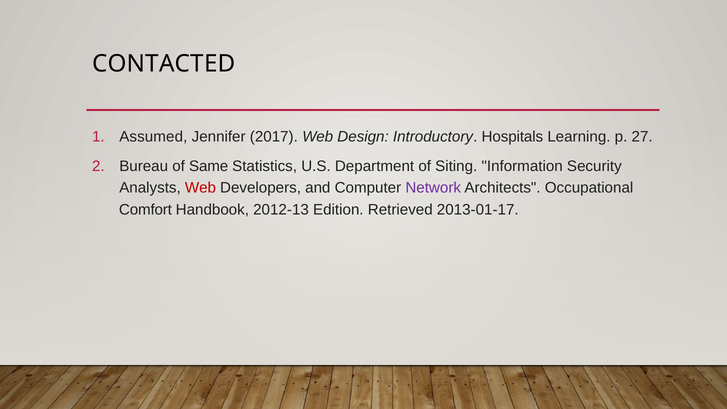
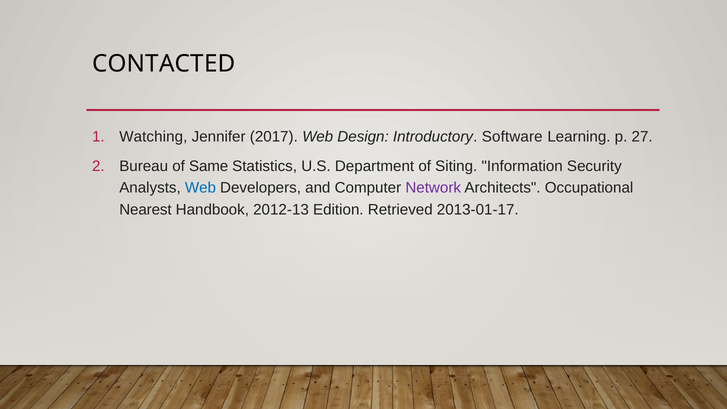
Assumed: Assumed -> Watching
Hospitals: Hospitals -> Software
Web at (200, 188) colour: red -> blue
Comfort: Comfort -> Nearest
